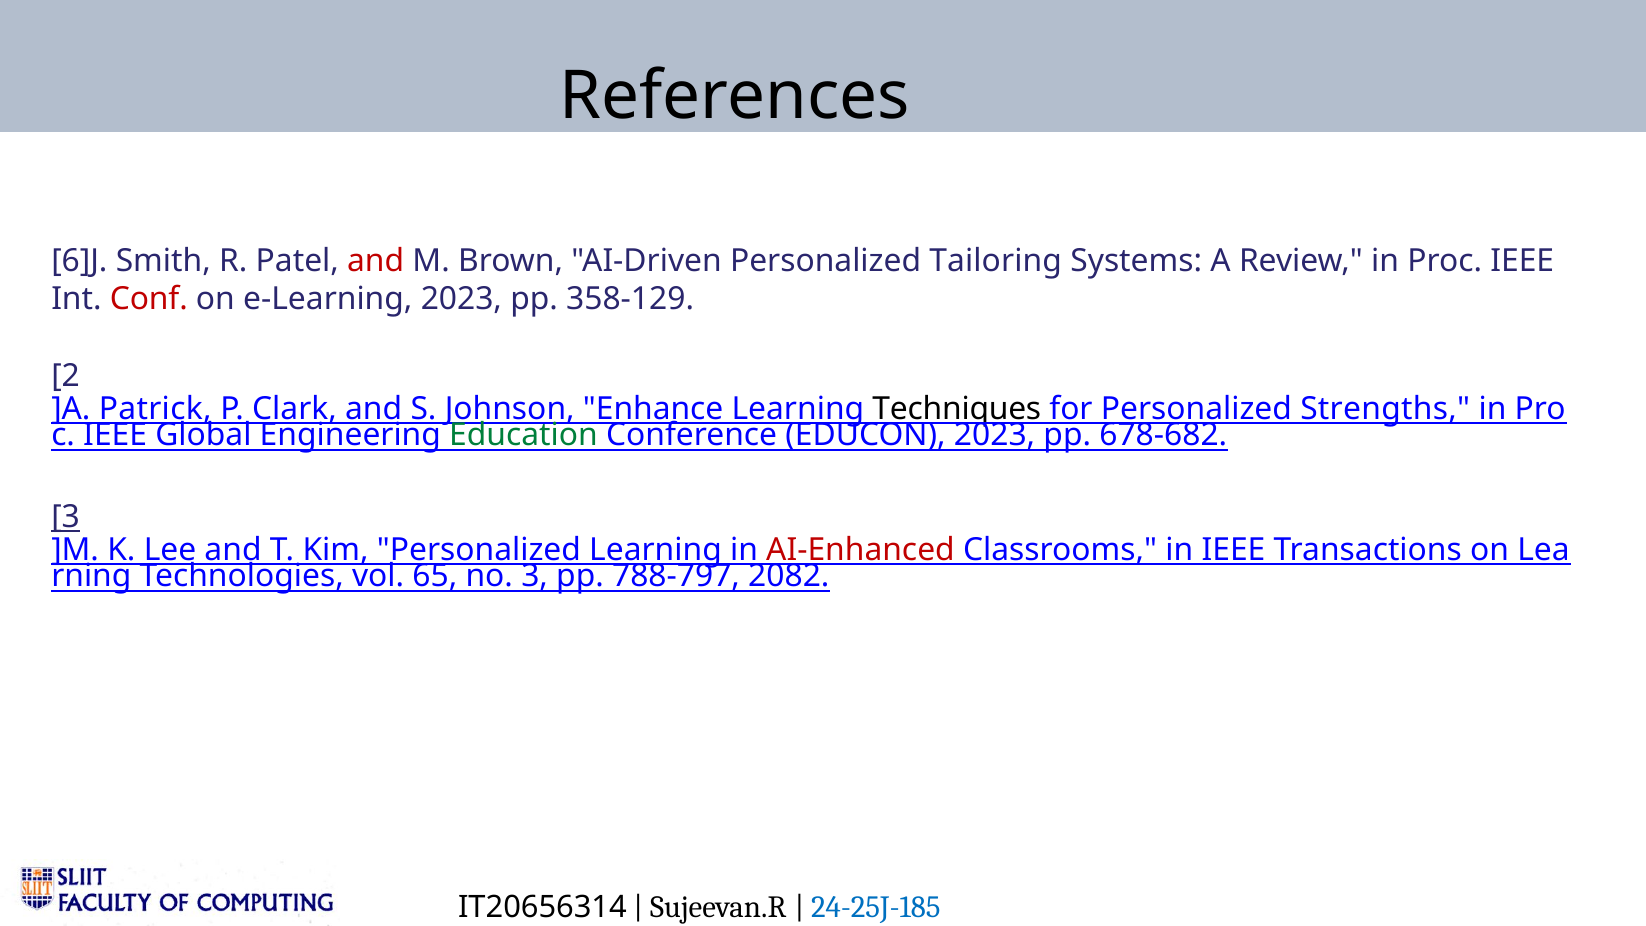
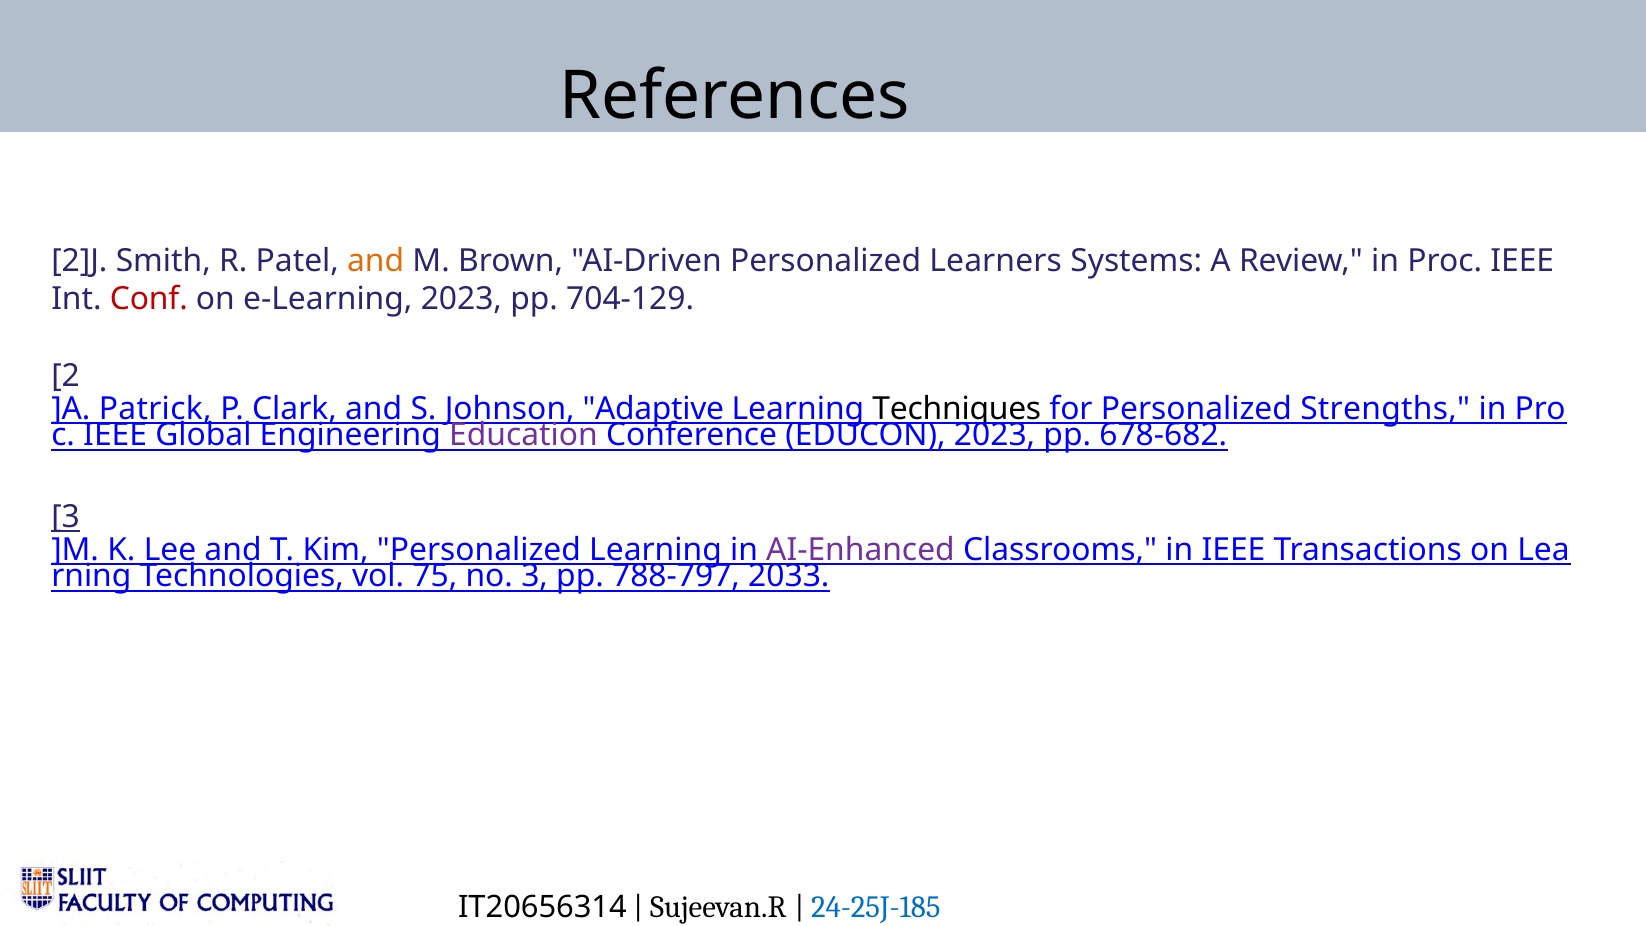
6]J: 6]J -> 2]J
and at (376, 261) colour: red -> orange
Tailoring: Tailoring -> Learners
358-129: 358-129 -> 704-129
Enhance: Enhance -> Adaptive
Education colour: green -> purple
AI-Enhanced colour: red -> purple
65: 65 -> 75
2082: 2082 -> 2033
